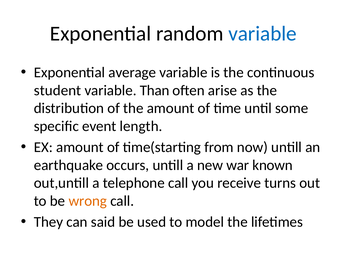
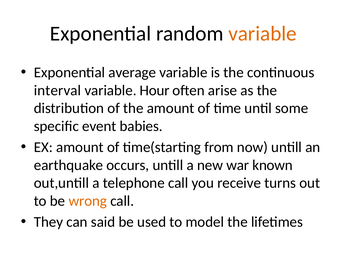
variable at (263, 34) colour: blue -> orange
student: student -> interval
Than: Than -> Hour
length: length -> babies
